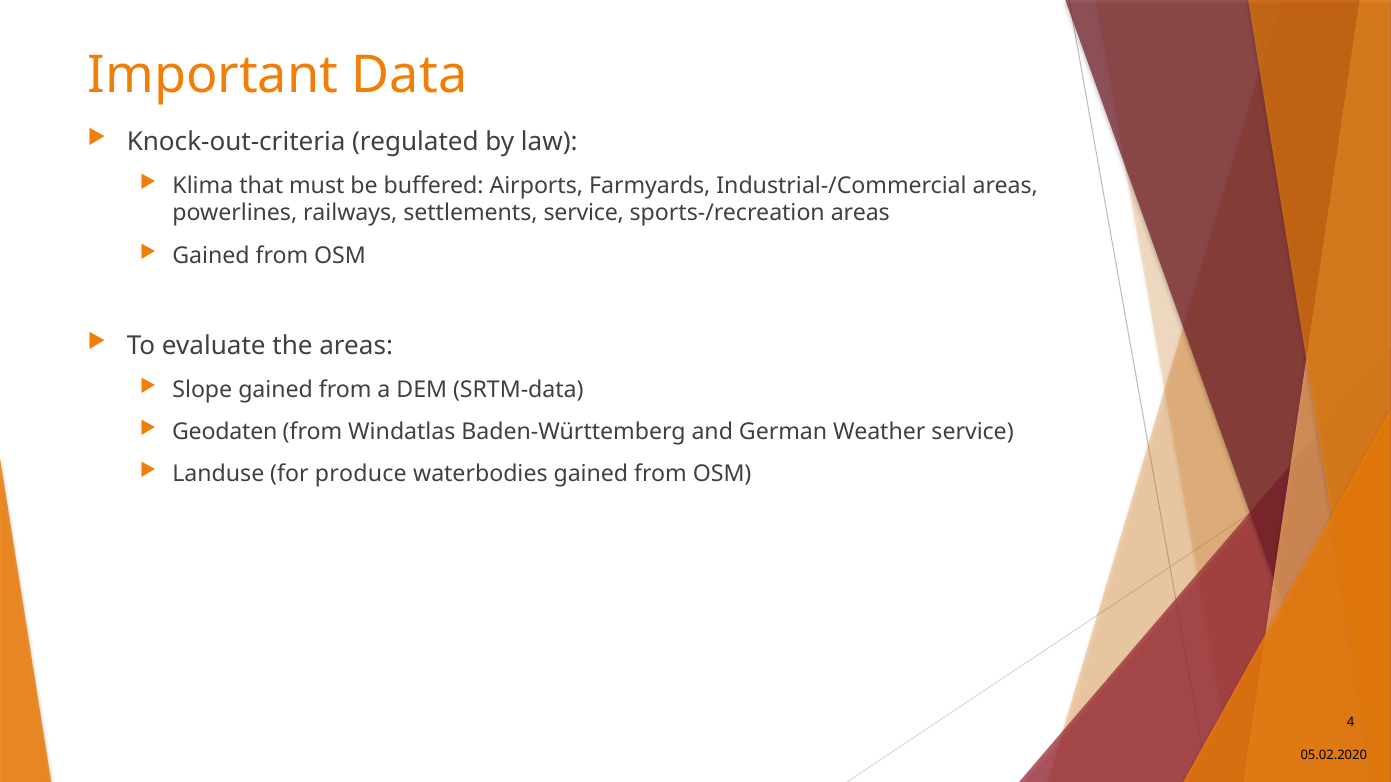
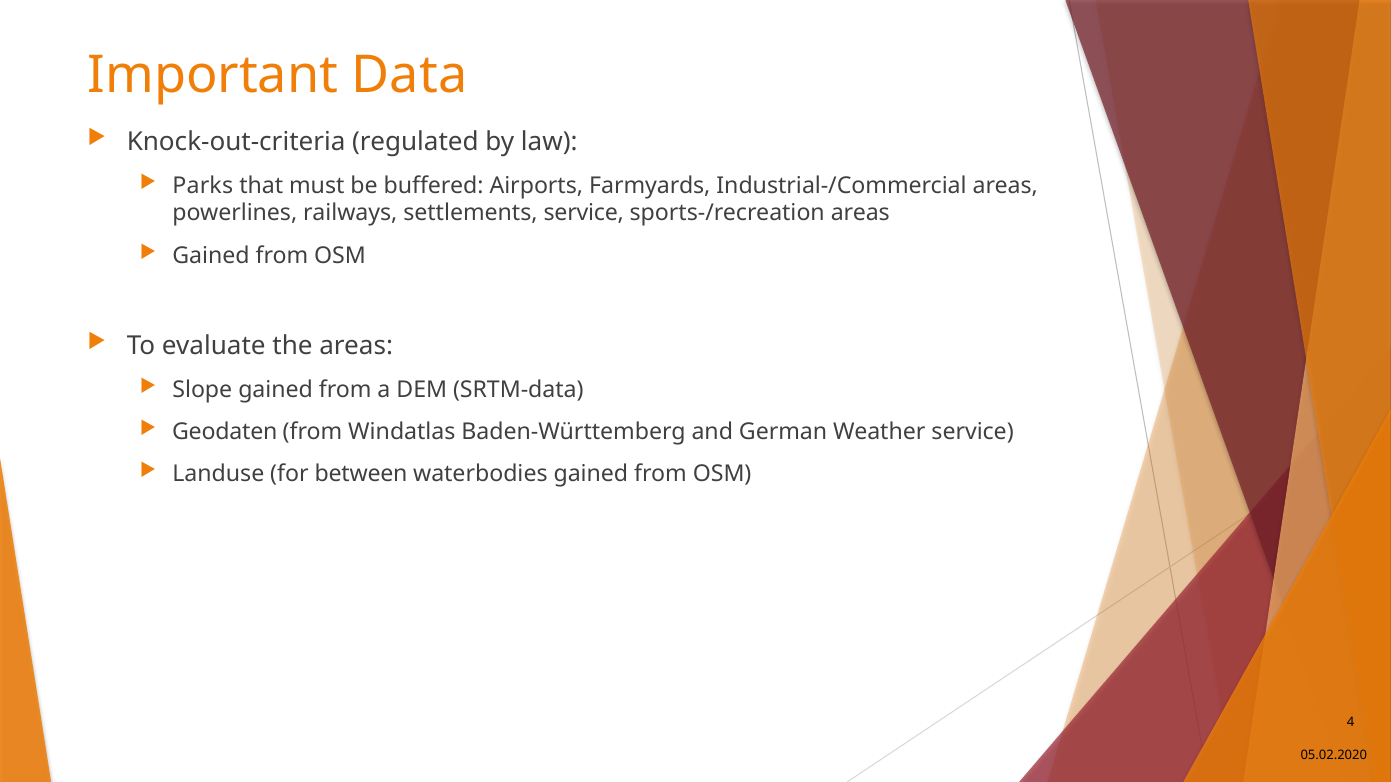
Klima: Klima -> Parks
produce: produce -> between
